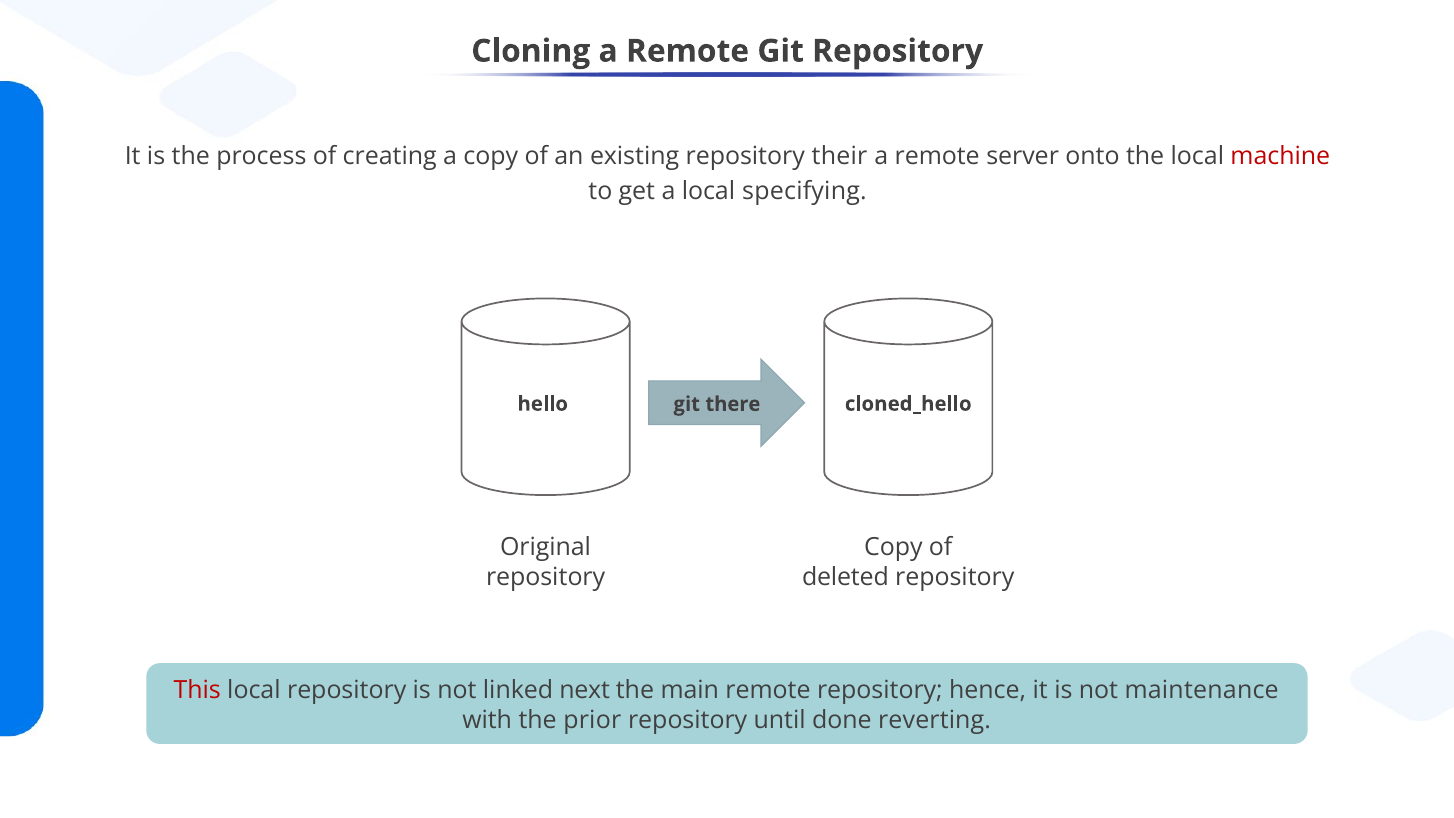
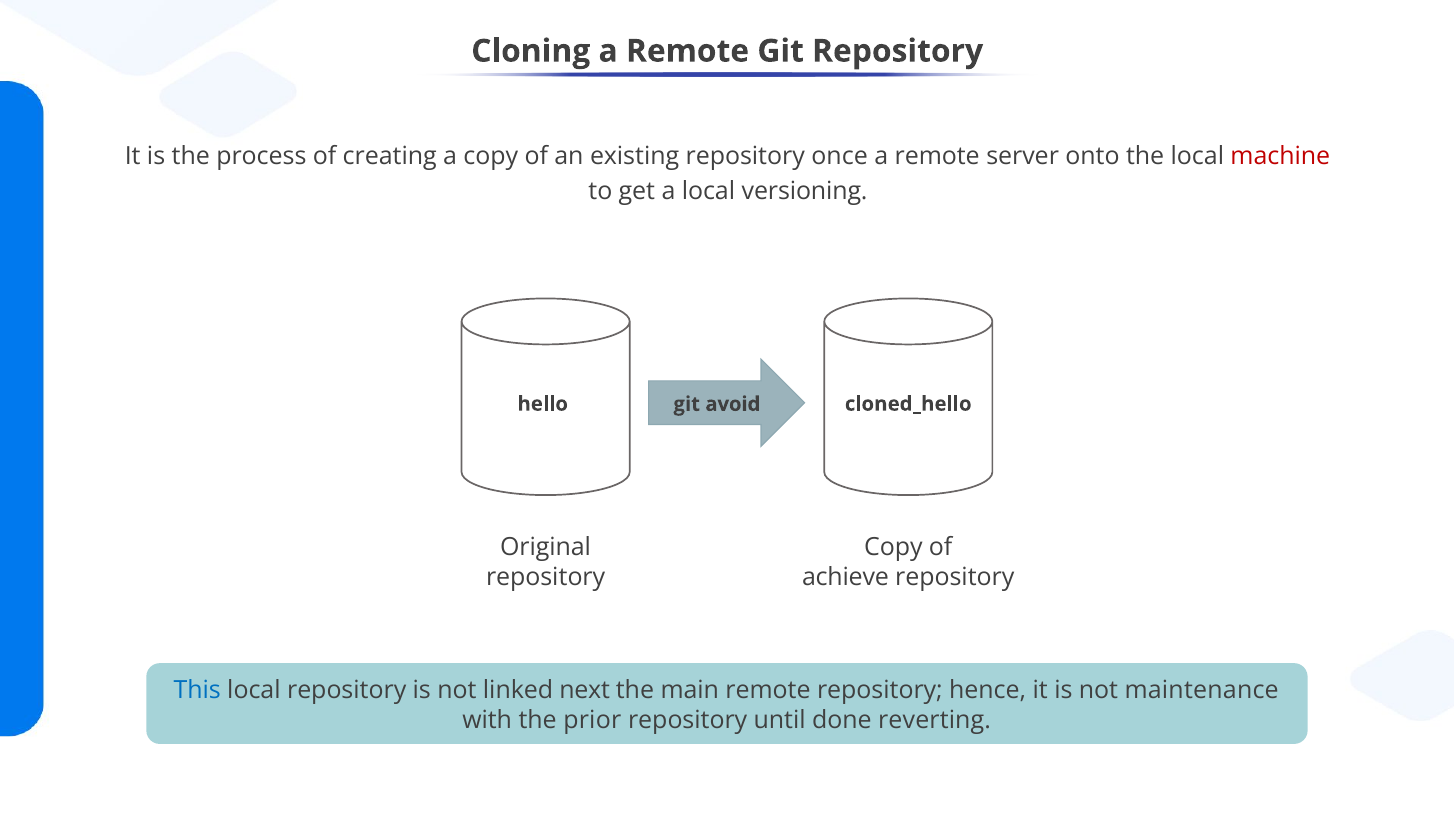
their: their -> once
specifying: specifying -> versioning
there: there -> avoid
deleted: deleted -> achieve
This colour: red -> blue
